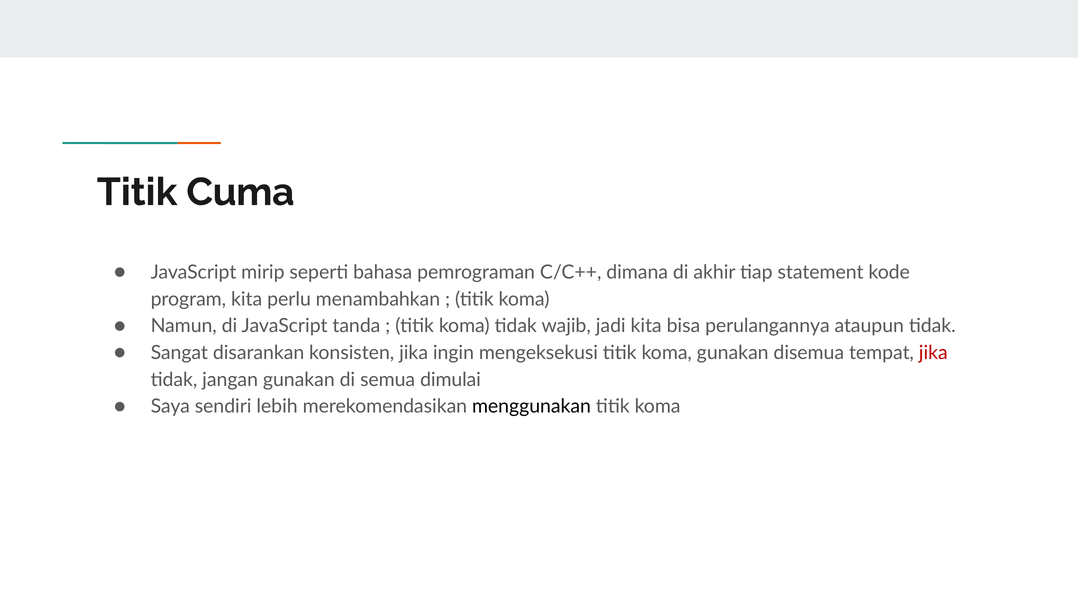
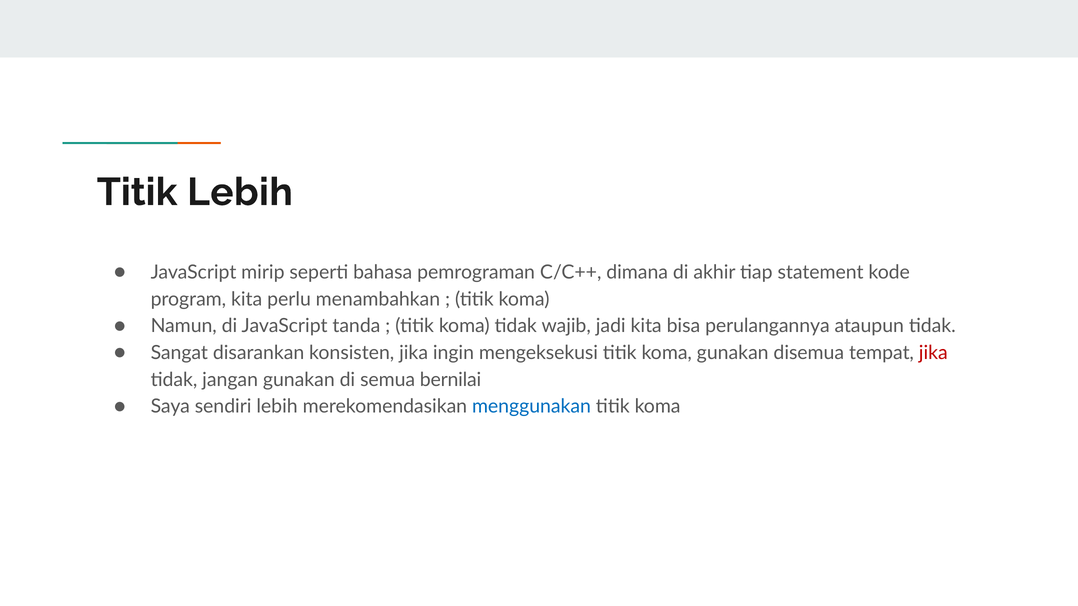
Titik Cuma: Cuma -> Lebih
dimulai: dimulai -> bernilai
menggunakan colour: black -> blue
